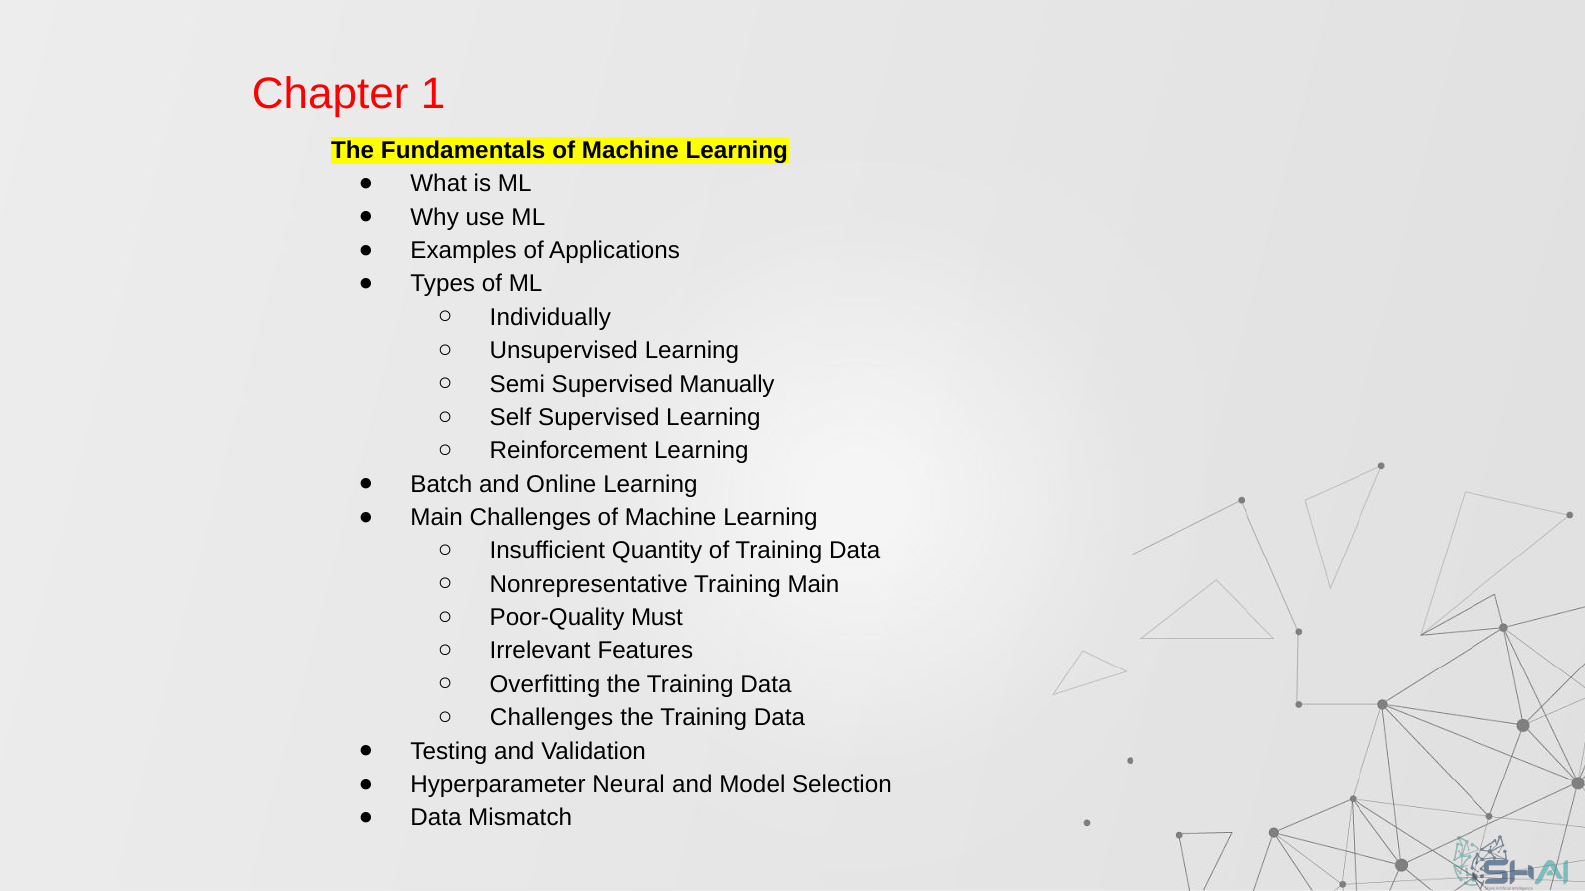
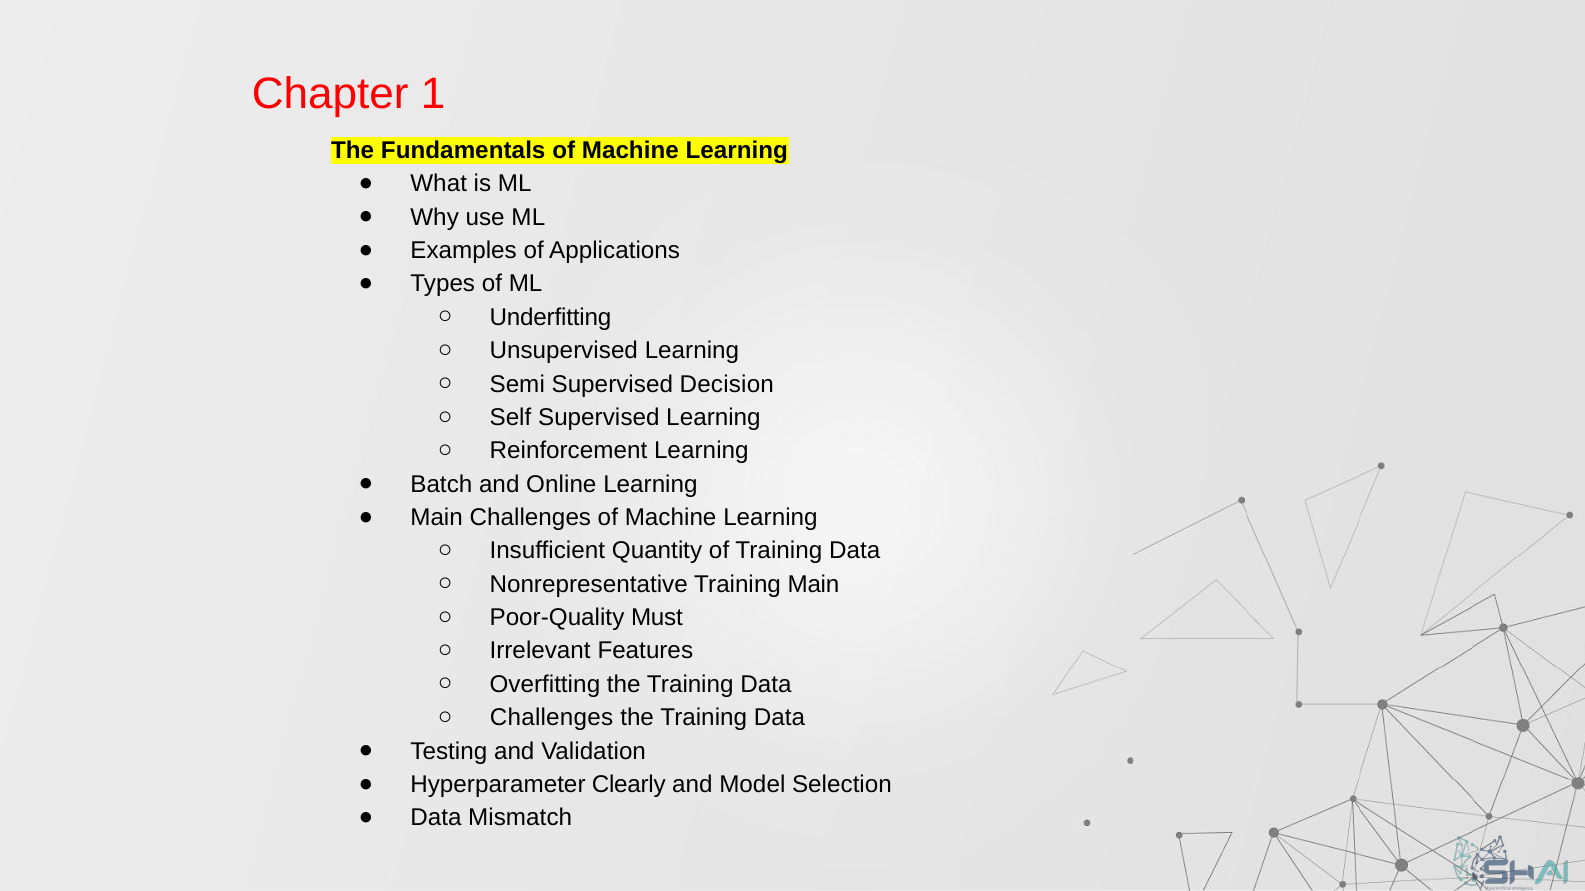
Individually: Individually -> Underfitting
Manually: Manually -> Decision
Neural: Neural -> Clearly
